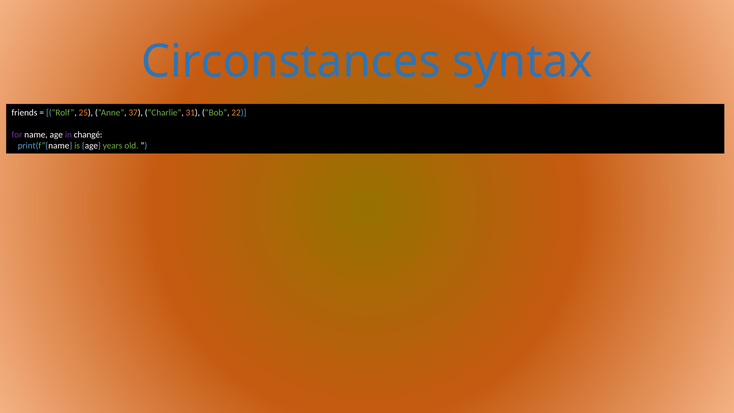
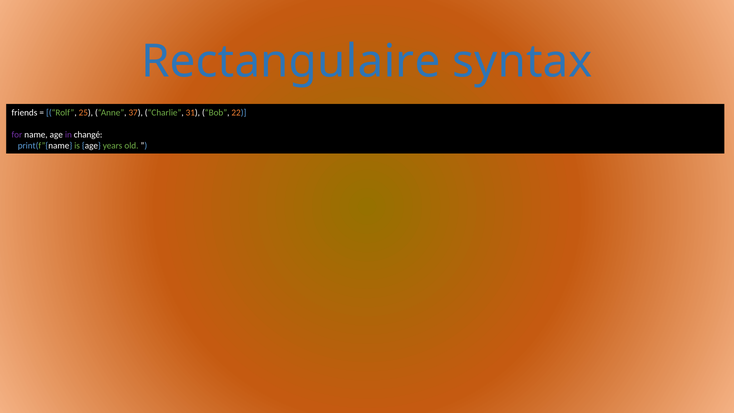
Circonstances: Circonstances -> Rectangulaire
